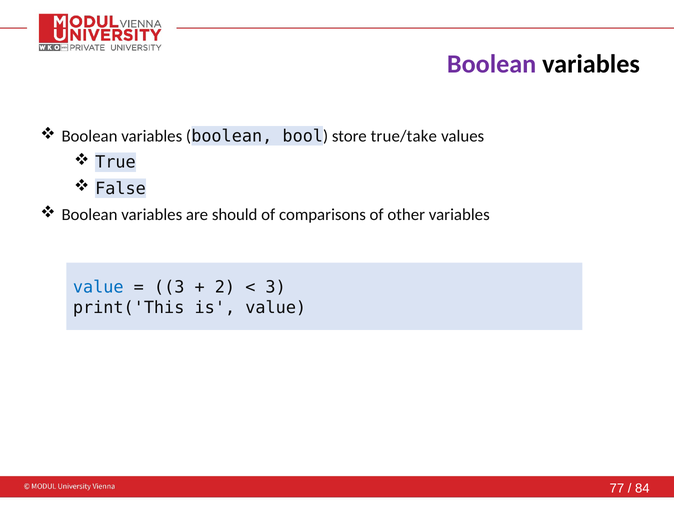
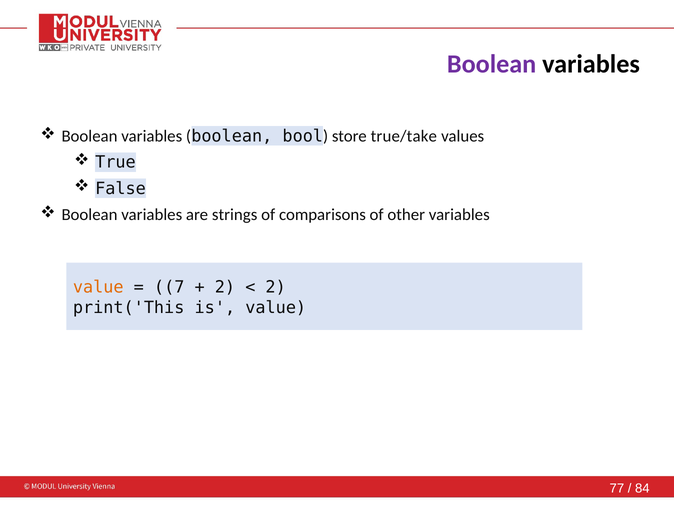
should: should -> strings
value at (98, 288) colour: blue -> orange
3 at (169, 288): 3 -> 7
3 at (276, 288): 3 -> 2
